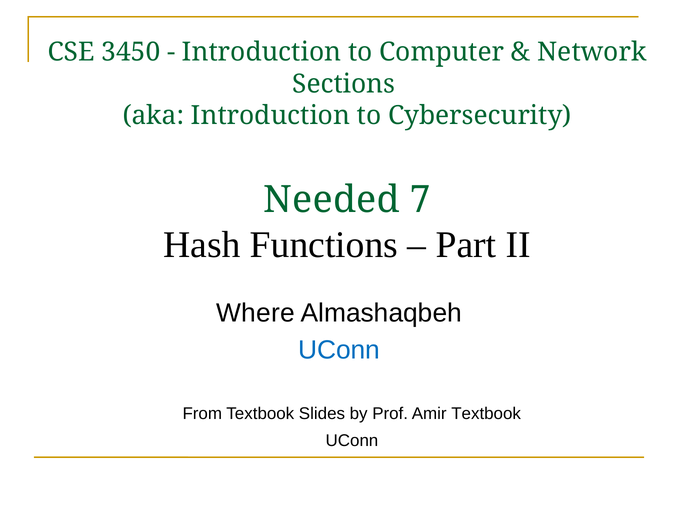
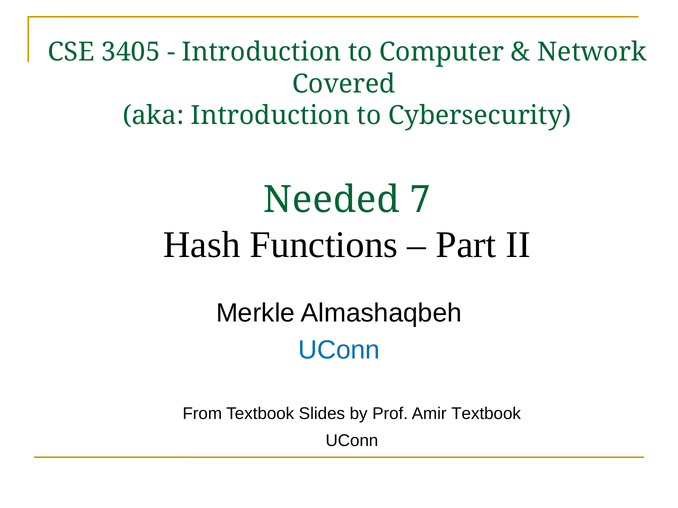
3450: 3450 -> 3405
Sections: Sections -> Covered
Where: Where -> Merkle
